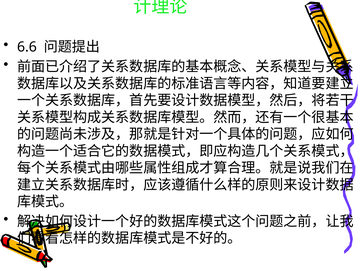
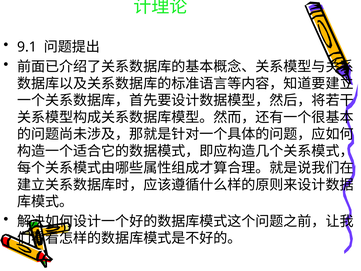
6.6: 6.6 -> 9.1
